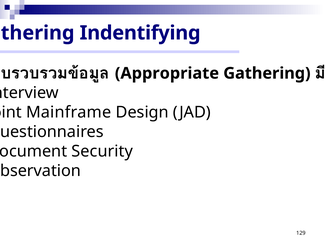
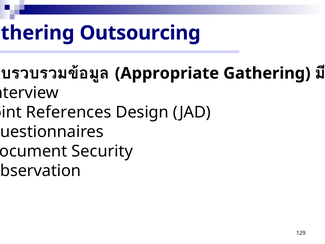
Indentifying: Indentifying -> Outsourcing
Mainframe: Mainframe -> References
